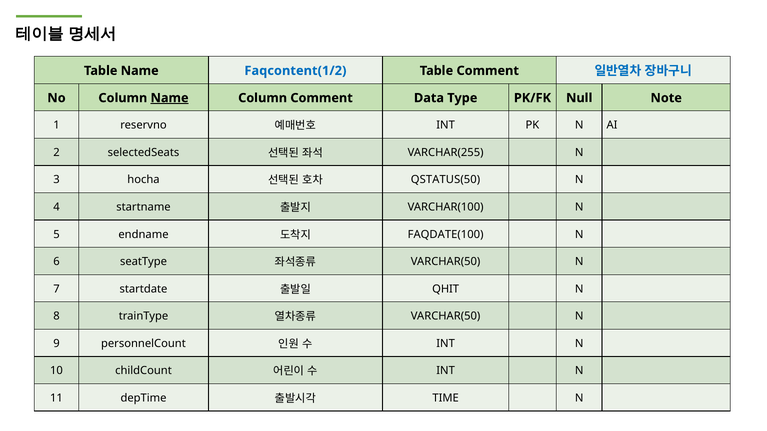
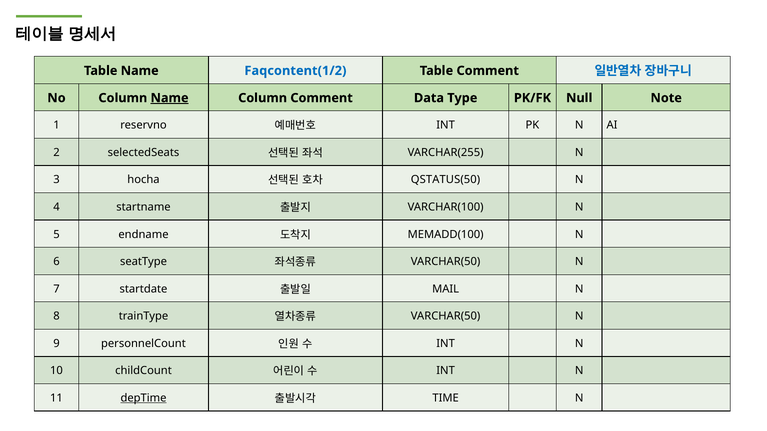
FAQDATE(100: FAQDATE(100 -> MEMADD(100
QHIT: QHIT -> MAIL
depTime underline: none -> present
